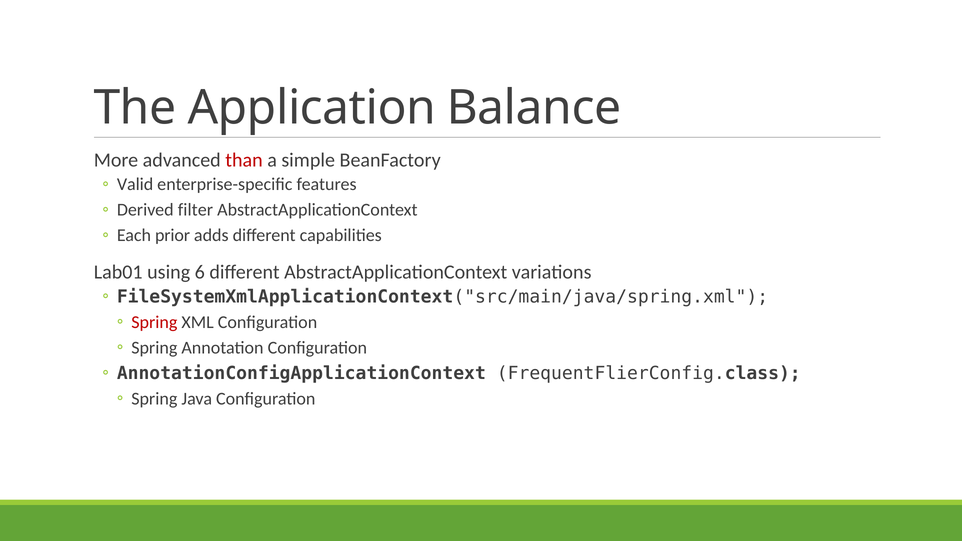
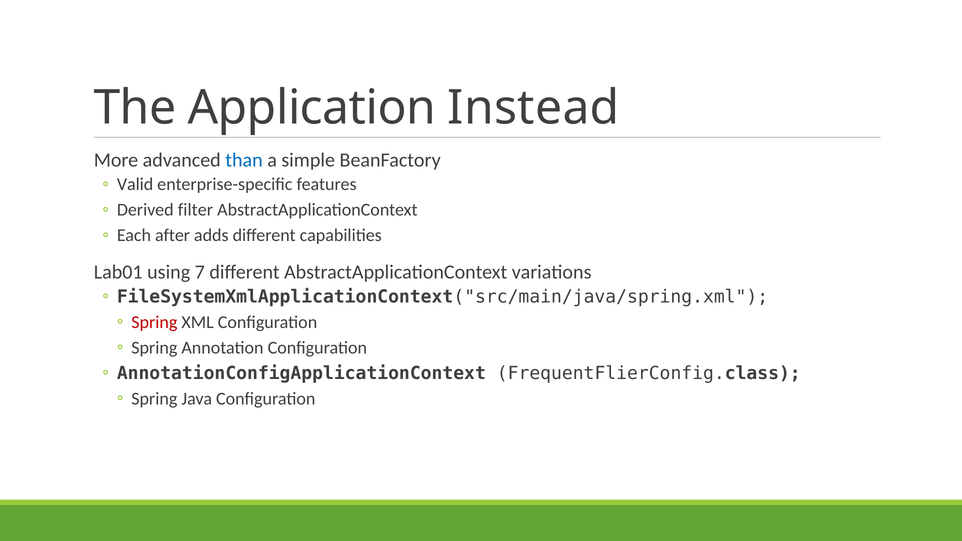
Balance: Balance -> Instead
than colour: red -> blue
prior: prior -> after
6: 6 -> 7
